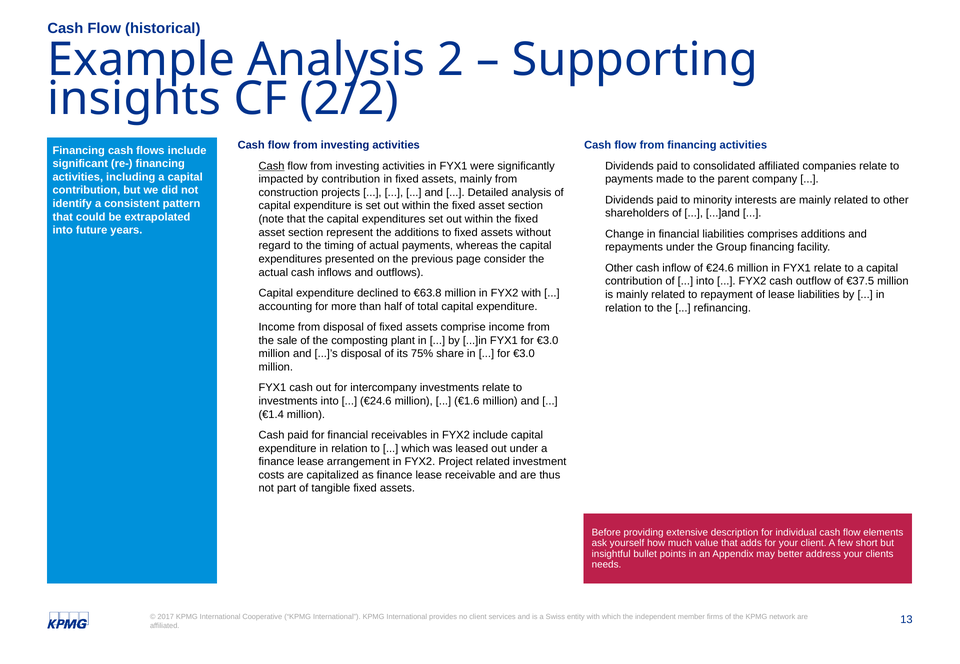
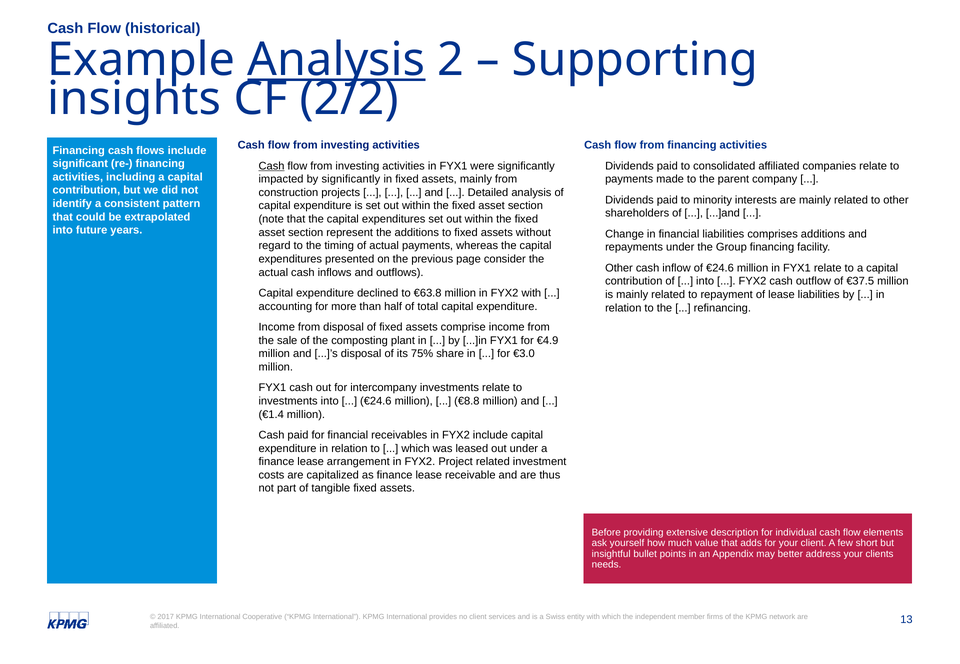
Analysis at (336, 60) underline: none -> present
by contribution: contribution -> significantly
FYX1 for €3.0: €3.0 -> €4.9
€1.6: €1.6 -> €8.8
